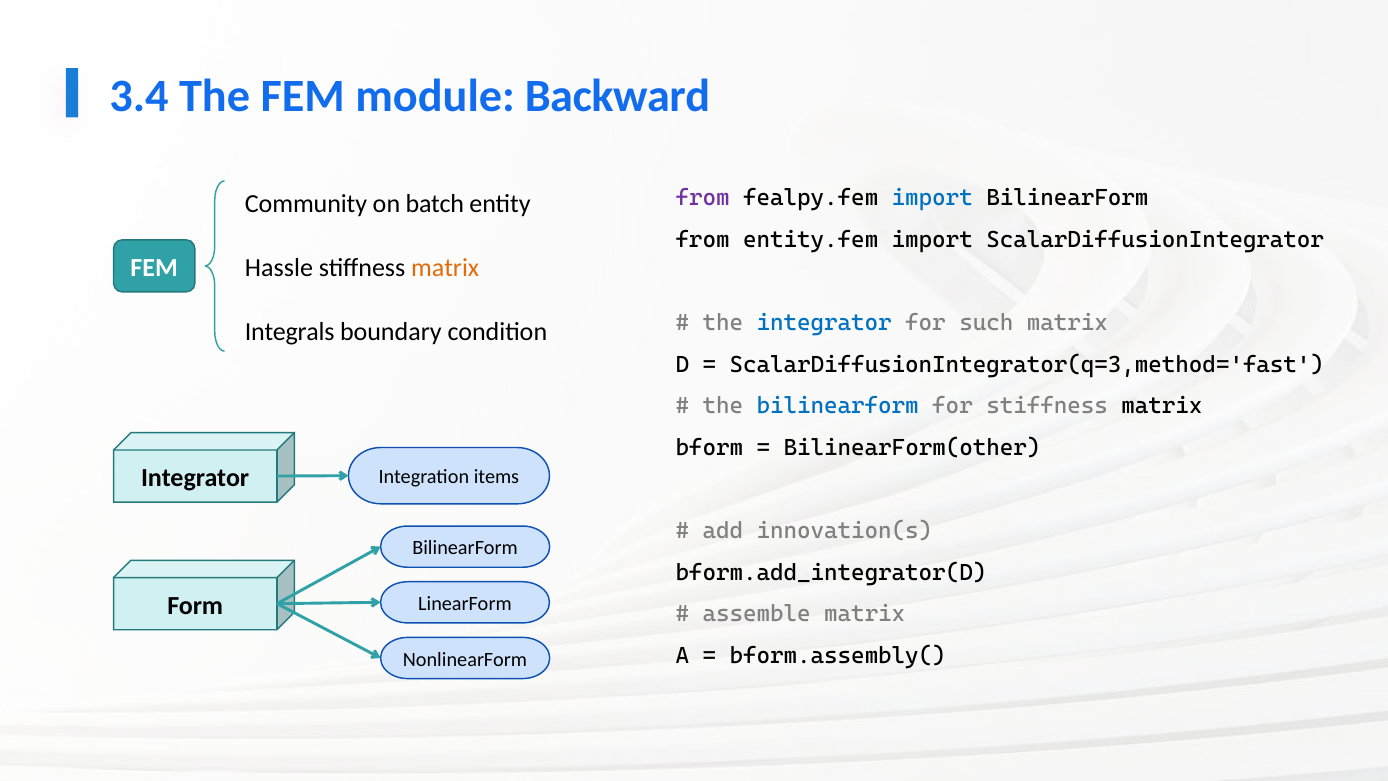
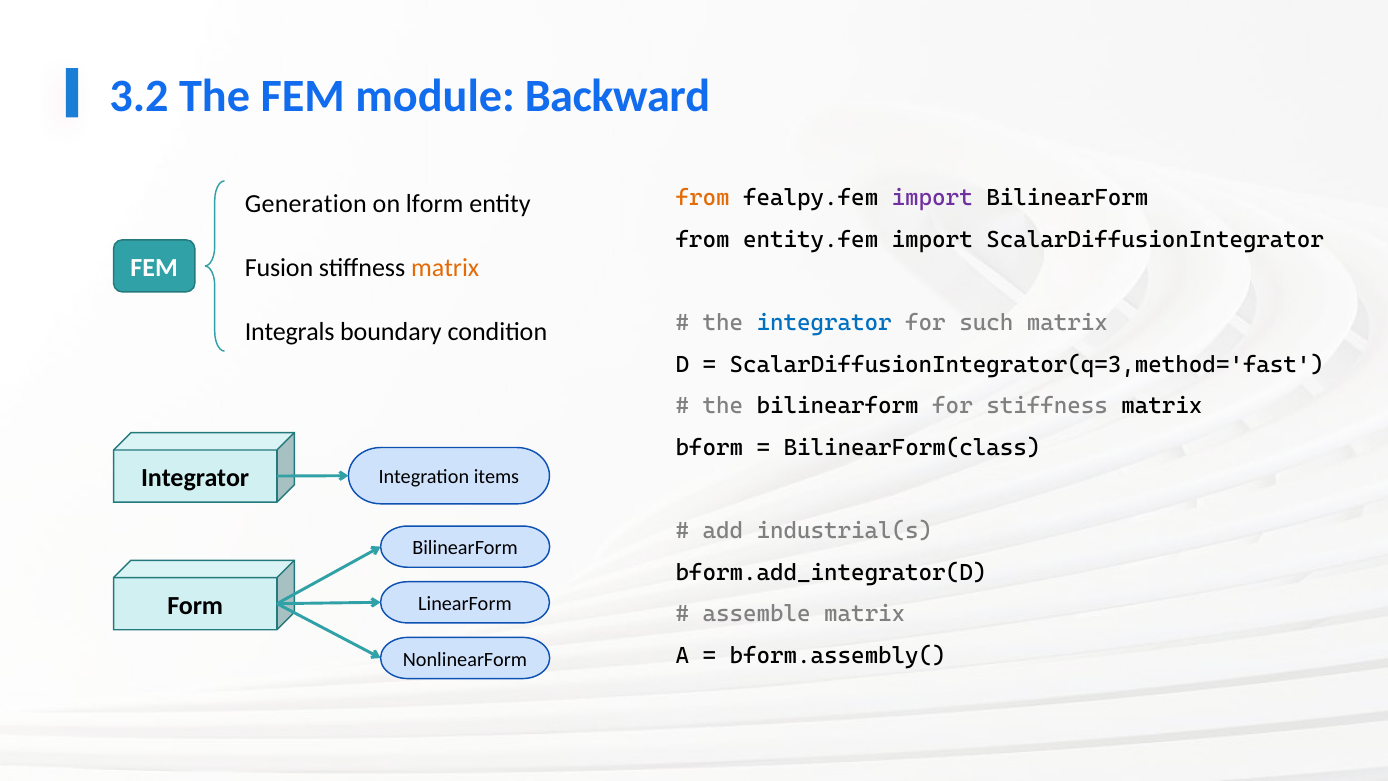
3.4: 3.4 -> 3.2
from at (703, 198) colour: purple -> orange
import at (932, 198) colour: blue -> purple
Community: Community -> Generation
batch: batch -> lform
Hassle: Hassle -> Fusion
bilinearform at (838, 406) colour: blue -> black
BilinearForm(other: BilinearForm(other -> BilinearForm(class
innovation(s: innovation(s -> industrial(s
